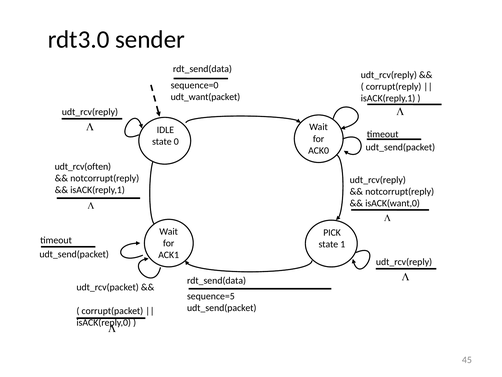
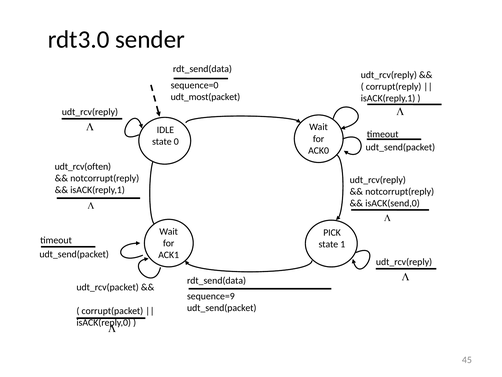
udt_want(packet: udt_want(packet -> udt_most(packet
isACK(want,0: isACK(want,0 -> isACK(send,0
sequence=5: sequence=5 -> sequence=9
